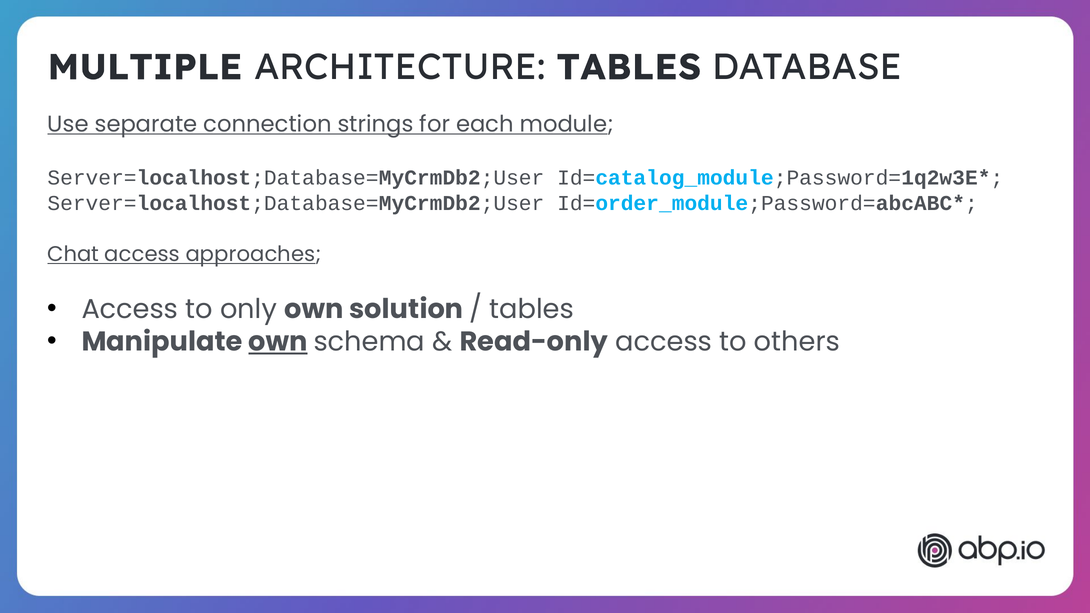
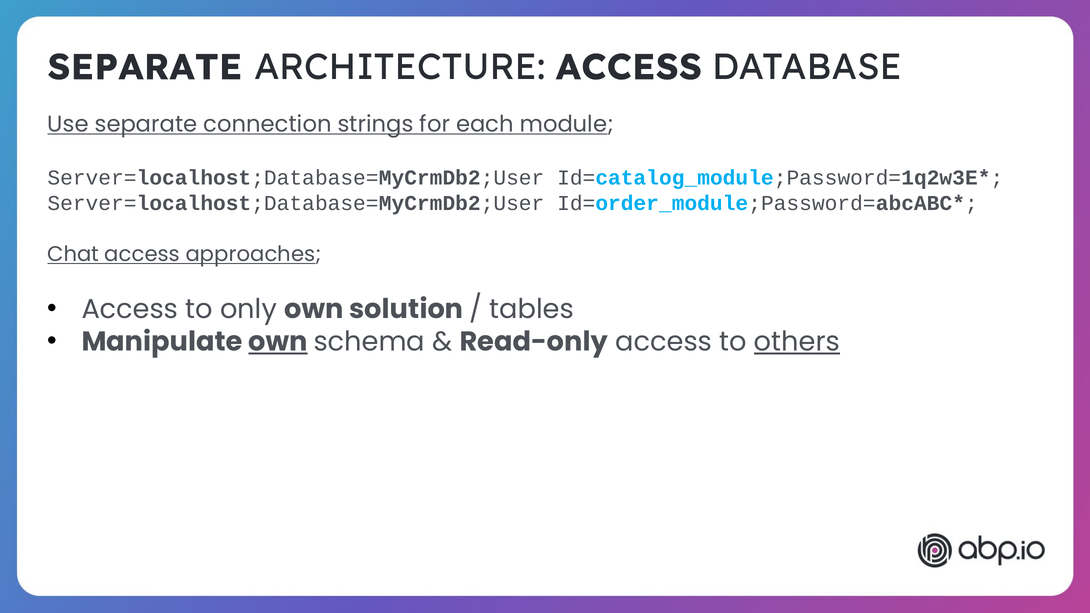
MULTIPLE at (145, 67): MULTIPLE -> SEPARATE
ARCHITECTURE TABLES: TABLES -> ACCESS
others underline: none -> present
